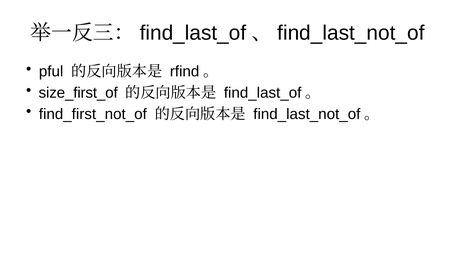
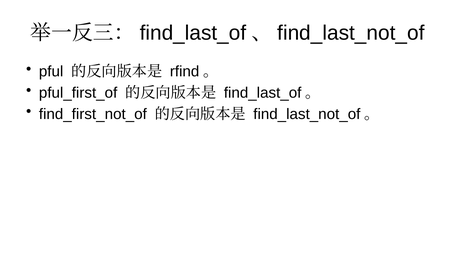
size_first_of: size_first_of -> pful_first_of
